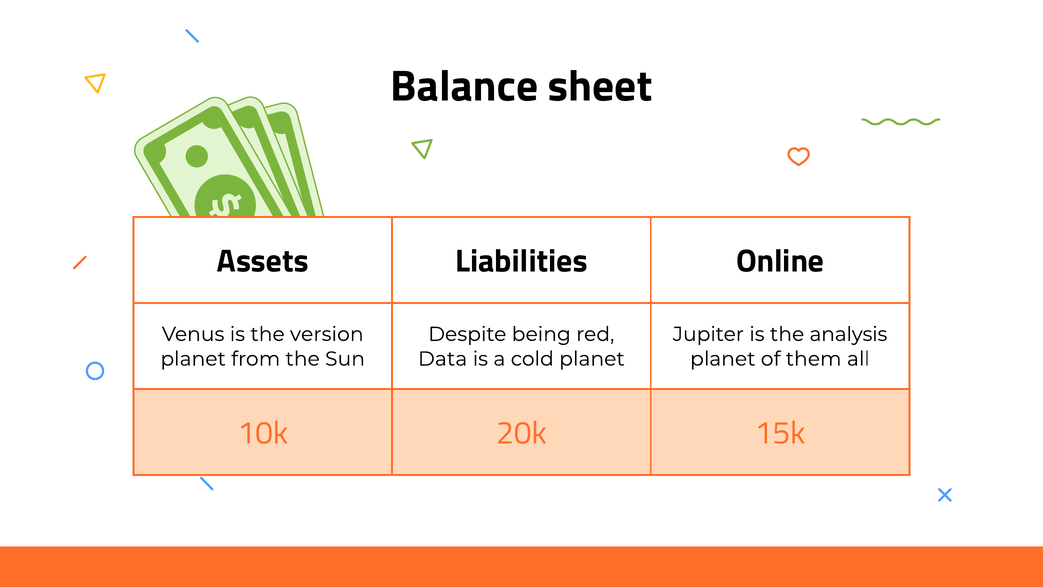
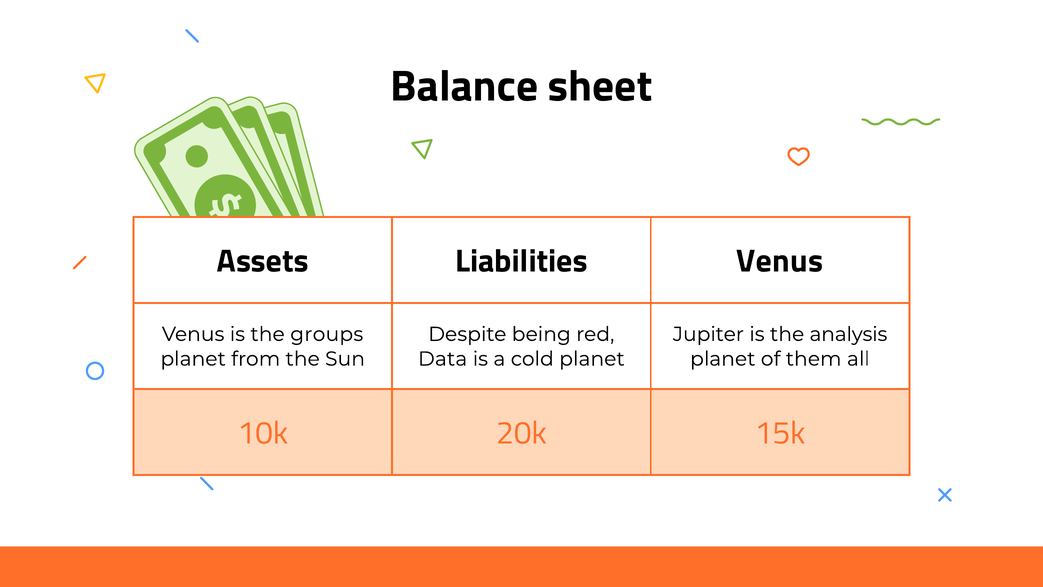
Liabilities Online: Online -> Venus
version: version -> groups
